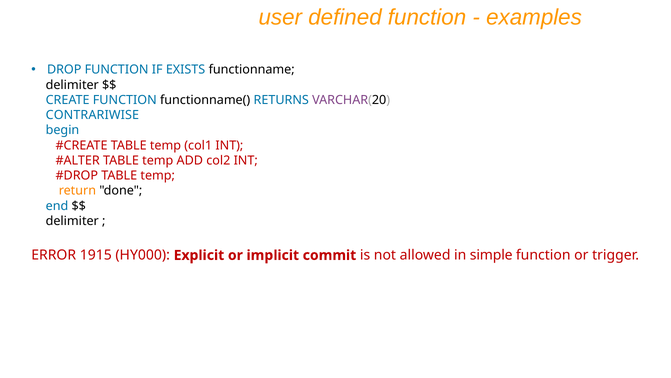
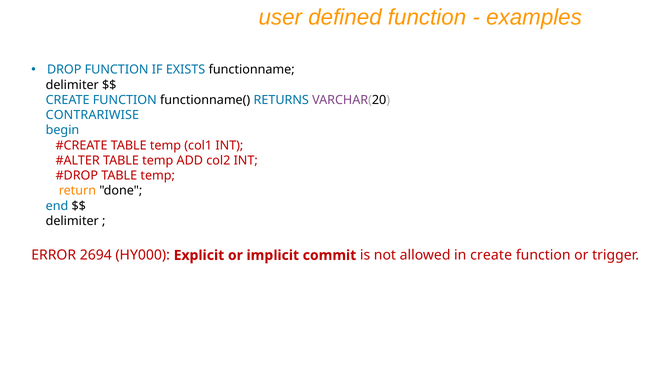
1915: 1915 -> 2694
in simple: simple -> create
